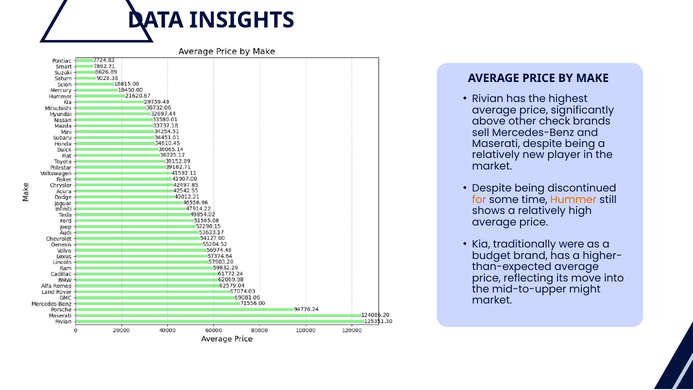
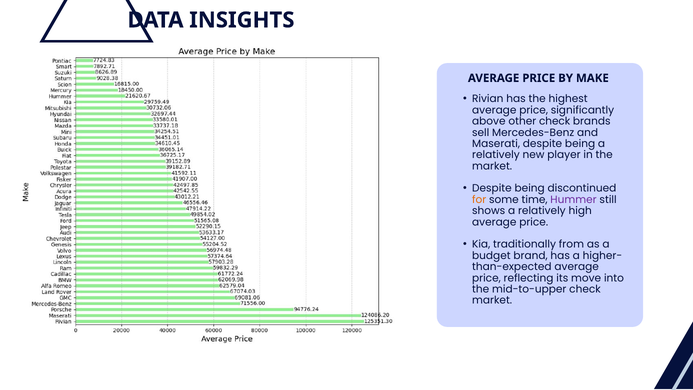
Hummer colour: orange -> purple
were: were -> from
mid-to-upper might: might -> check
